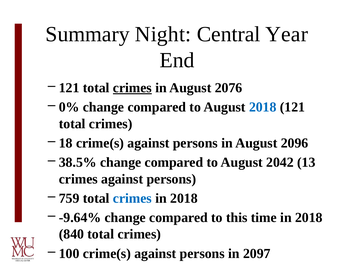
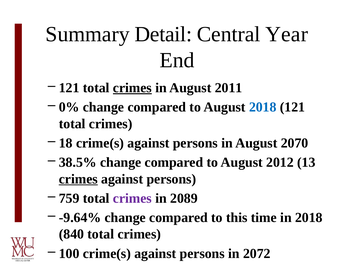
Night: Night -> Detail
2076: 2076 -> 2011
2096: 2096 -> 2070
2042: 2042 -> 2012
crimes at (78, 179) underline: none -> present
crimes at (132, 198) colour: blue -> purple
2018 at (184, 198): 2018 -> 2089
2097: 2097 -> 2072
